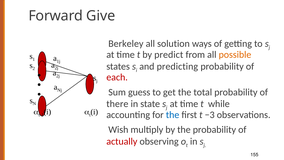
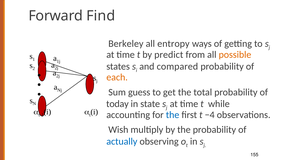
Give: Give -> Find
solution: solution -> entropy
predicting: predicting -> compared
each colour: red -> orange
there: there -> today
−3: −3 -> −4
actually colour: red -> blue
